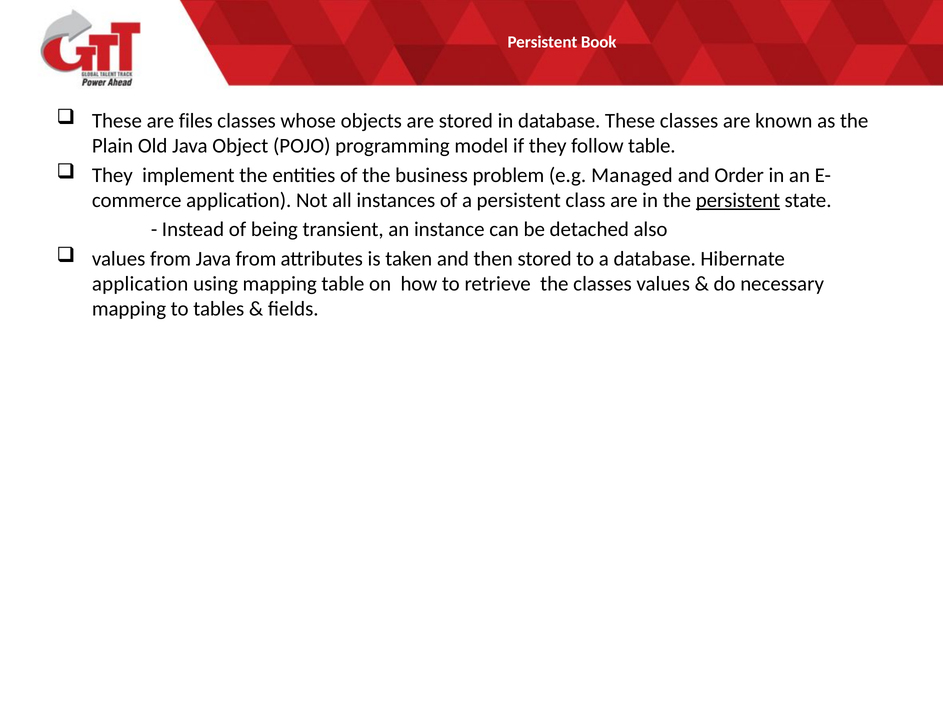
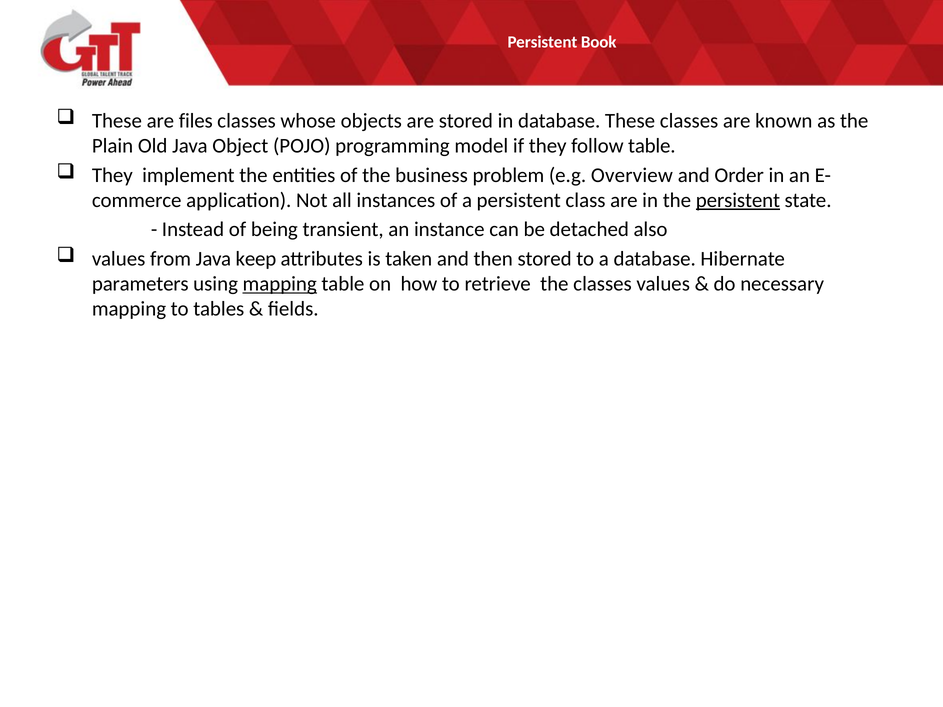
Managed: Managed -> Overview
Java from: from -> keep
application at (140, 284): application -> parameters
mapping at (280, 284) underline: none -> present
